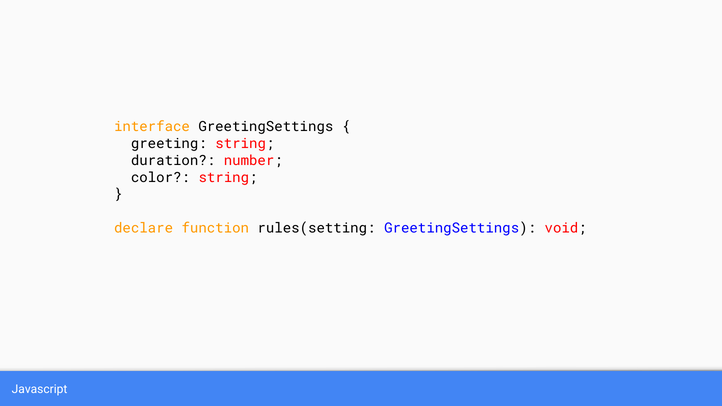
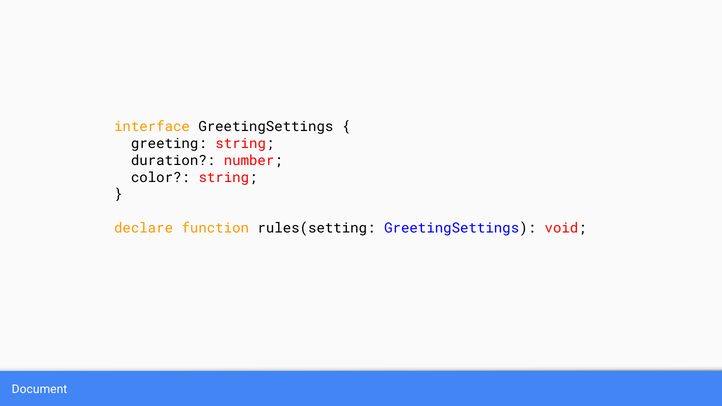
Javascript: Javascript -> Document
